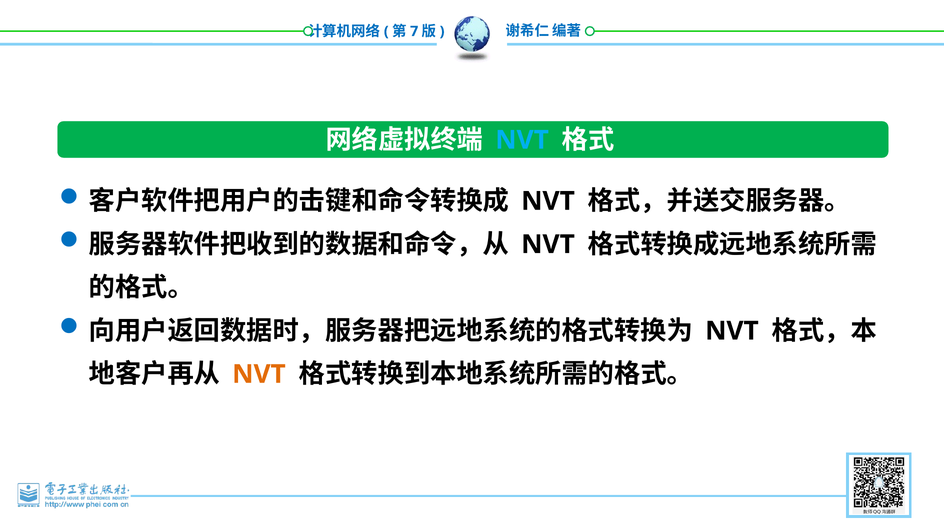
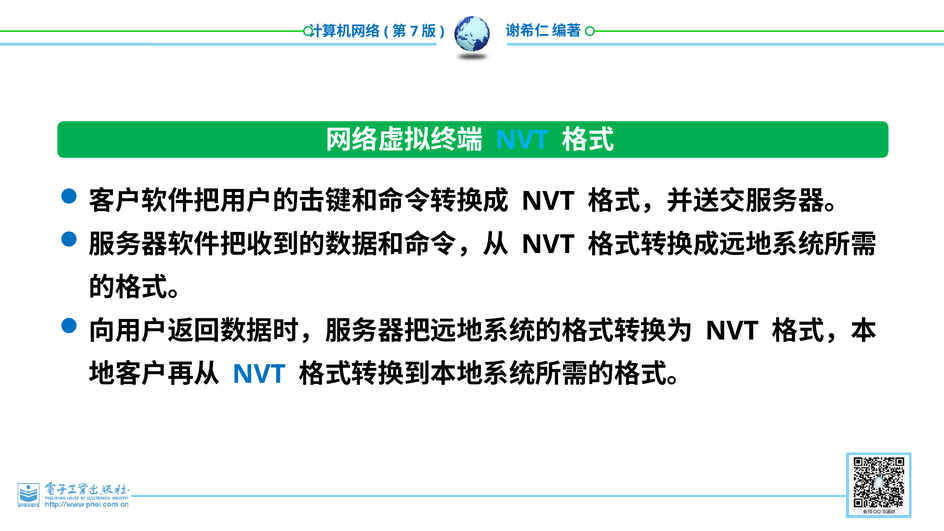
NVT at (259, 374) colour: orange -> blue
